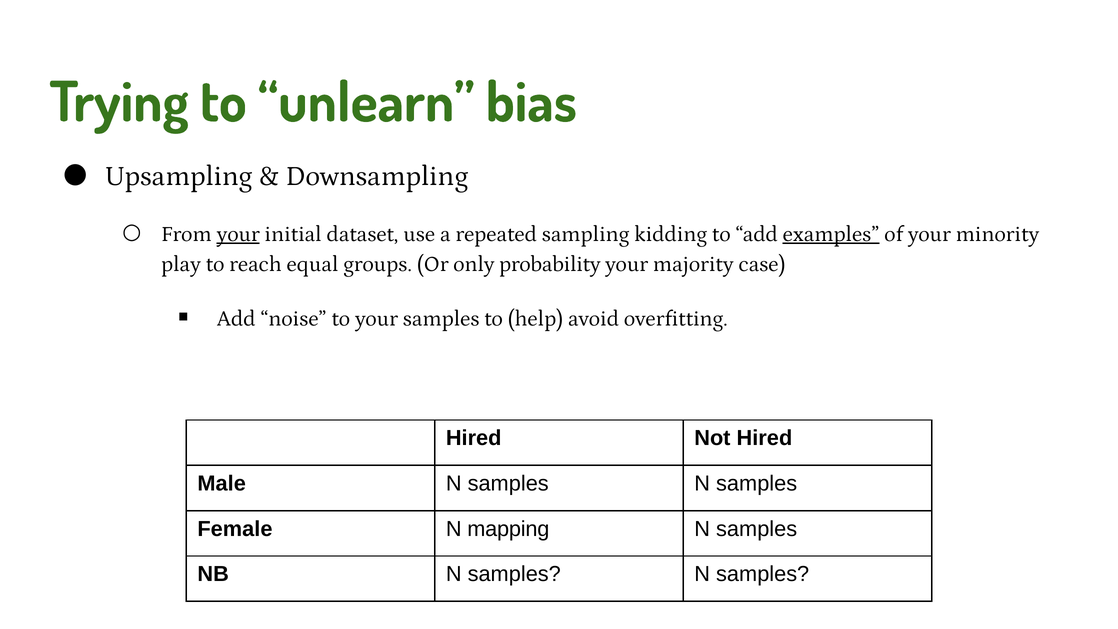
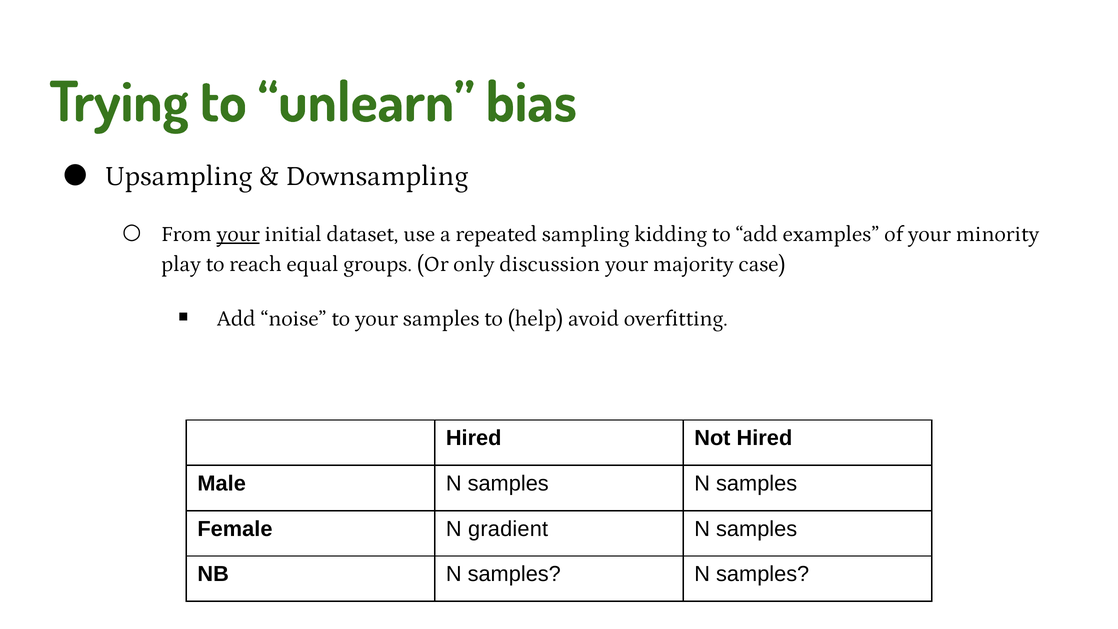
examples underline: present -> none
probability: probability -> discussion
mapping: mapping -> gradient
